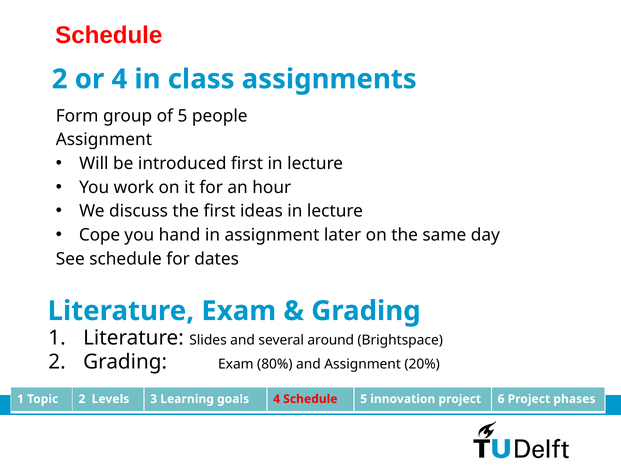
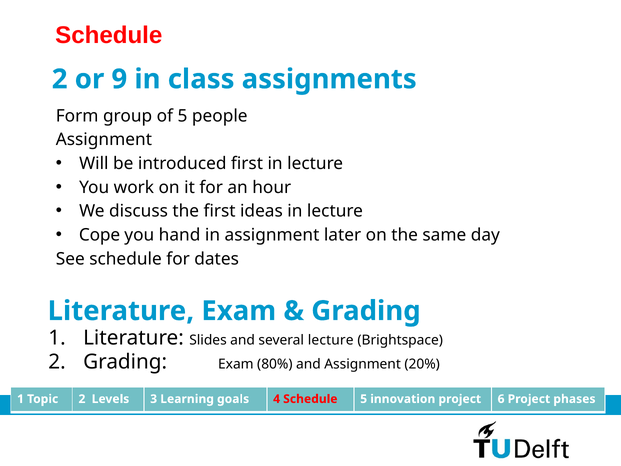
or 4: 4 -> 9
several around: around -> lecture
